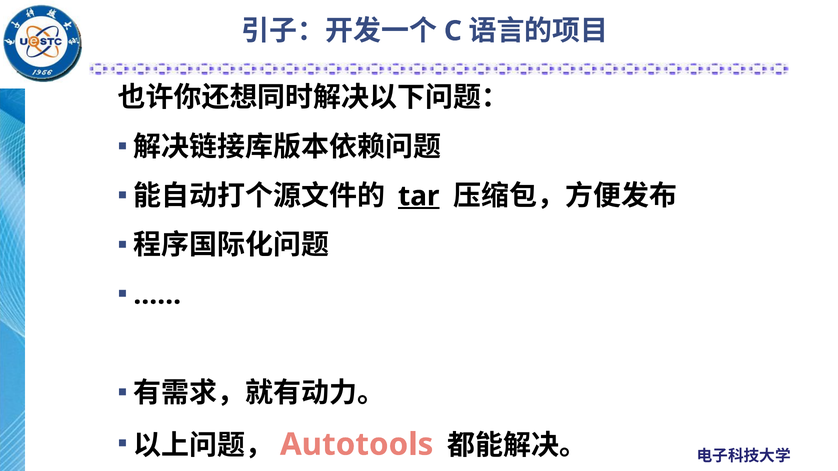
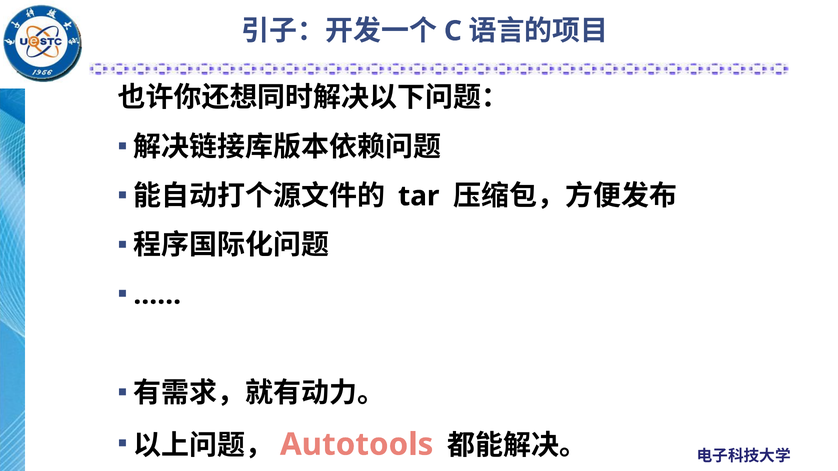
tar underline: present -> none
